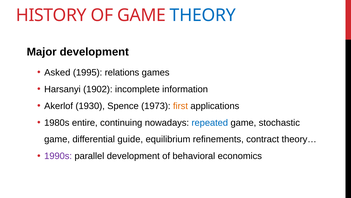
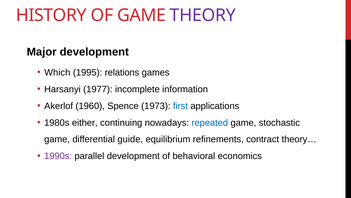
THEORY colour: blue -> purple
Asked: Asked -> Which
1902: 1902 -> 1977
1930: 1930 -> 1960
first colour: orange -> blue
entire: entire -> either
